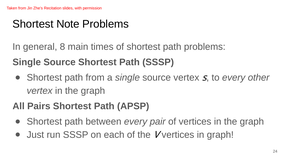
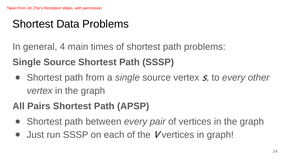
Note: Note -> Data
8: 8 -> 4
